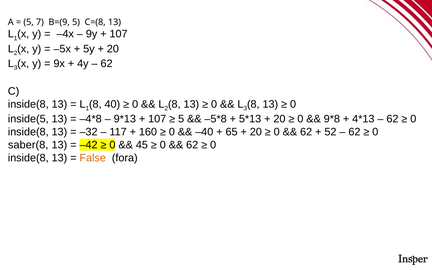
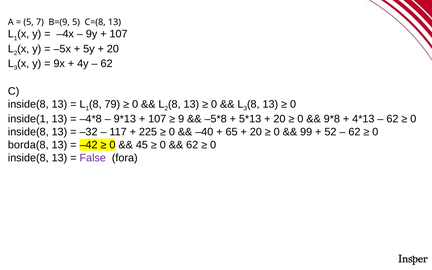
40: 40 -> 79
inside(5: inside(5 -> inside(1
5 at (181, 119): 5 -> 9
160: 160 -> 225
62 at (306, 132): 62 -> 99
saber(8: saber(8 -> borda(8
False colour: orange -> purple
